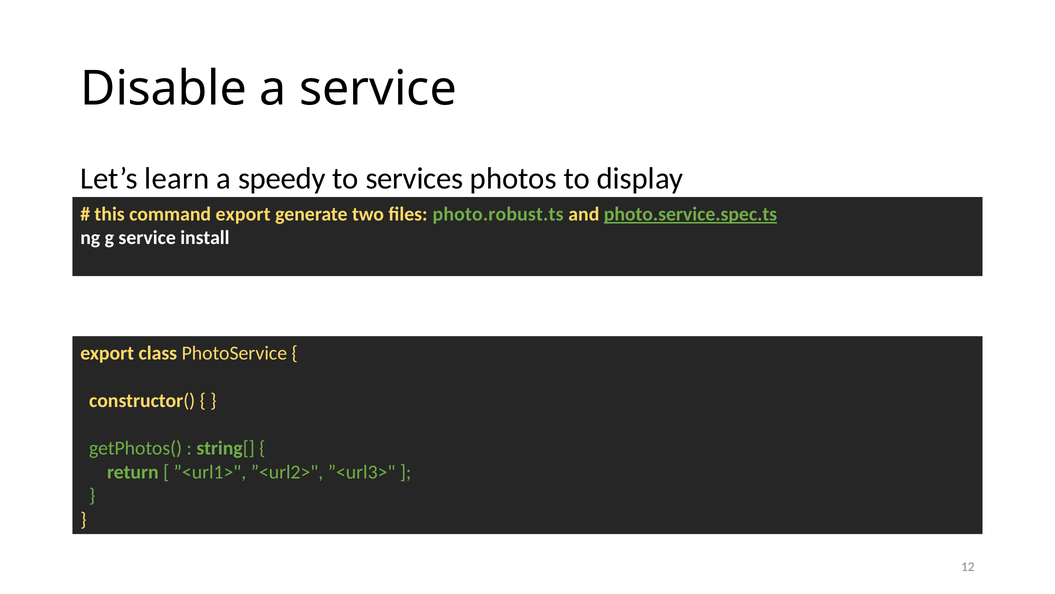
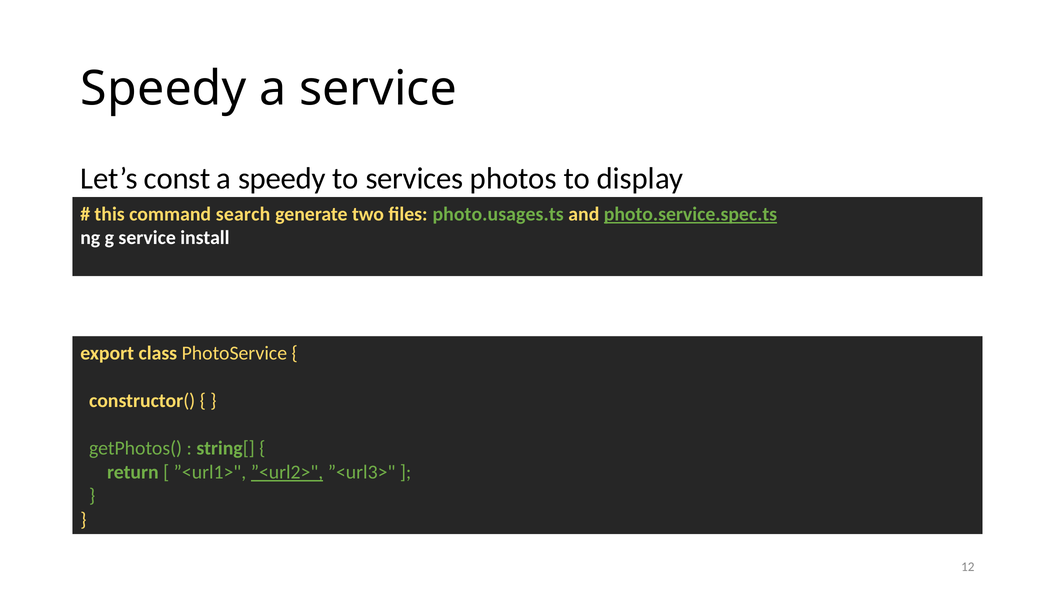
Disable at (164, 89): Disable -> Speedy
learn: learn -> const
command export: export -> search
photo.robust.ts: photo.robust.ts -> photo.usages.ts
”<url2> underline: none -> present
